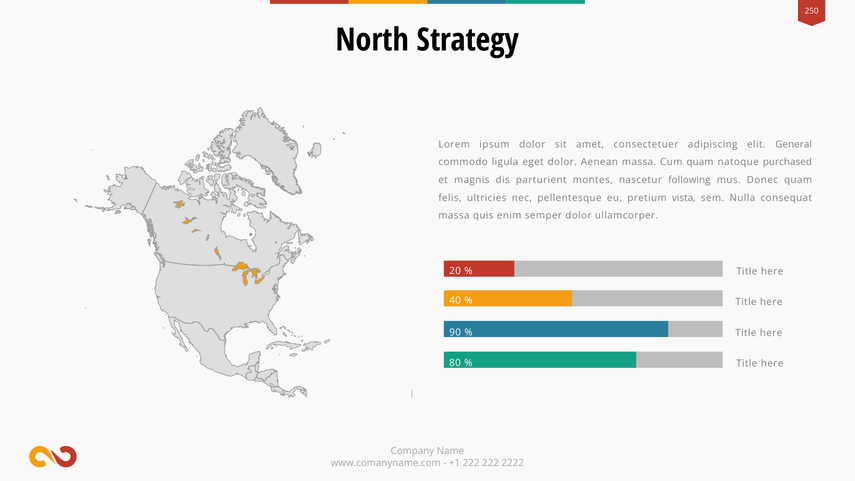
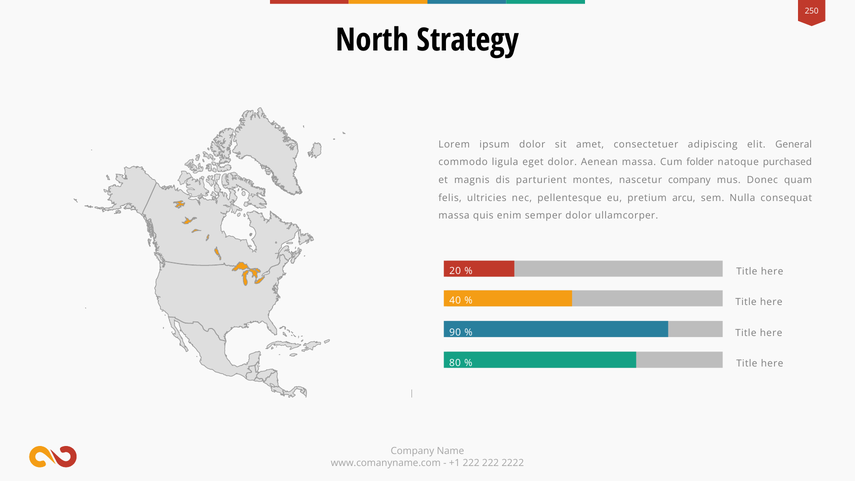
Cum quam: quam -> folder
nascetur following: following -> company
vista: vista -> arcu
